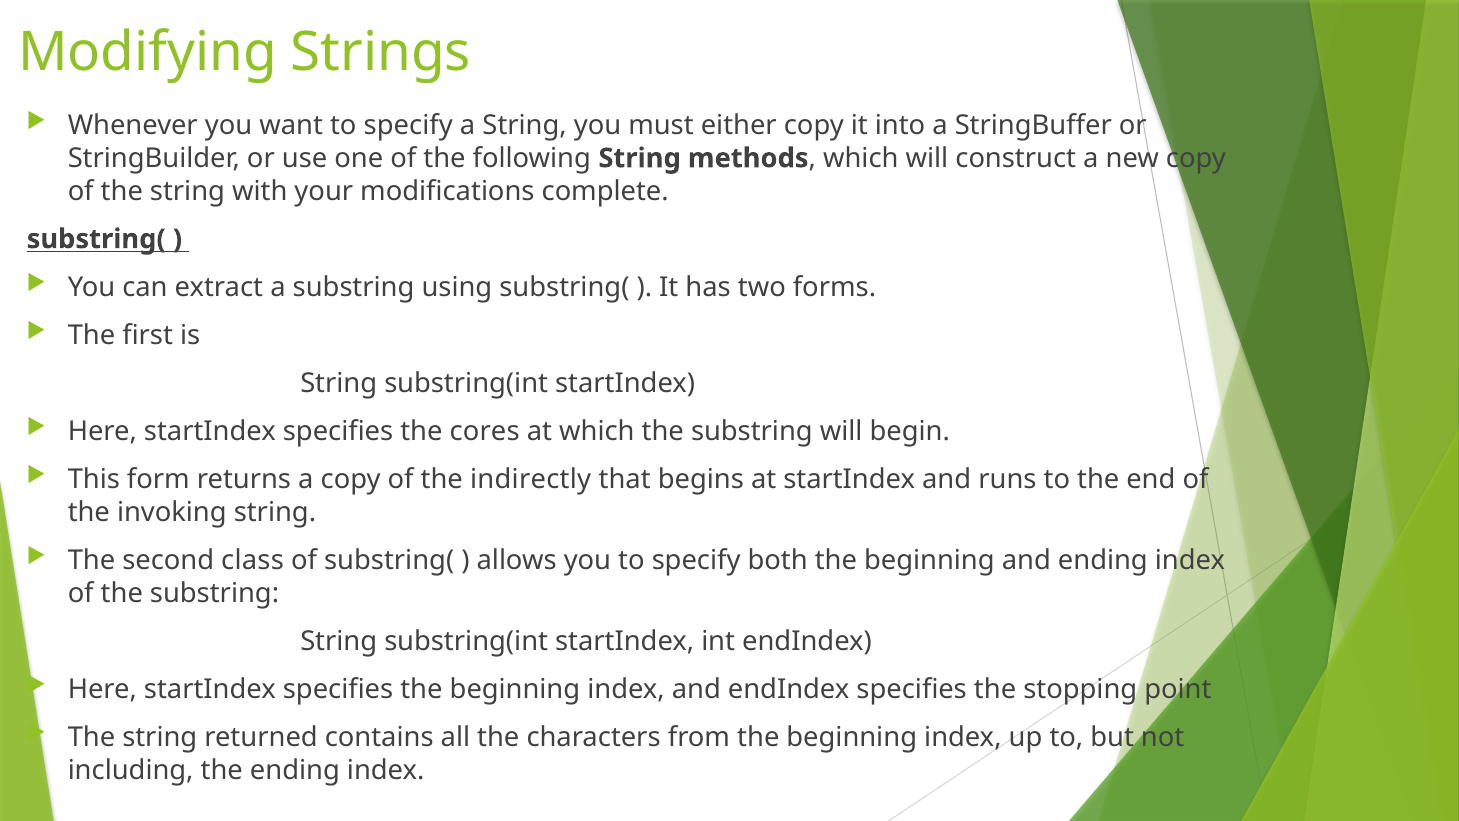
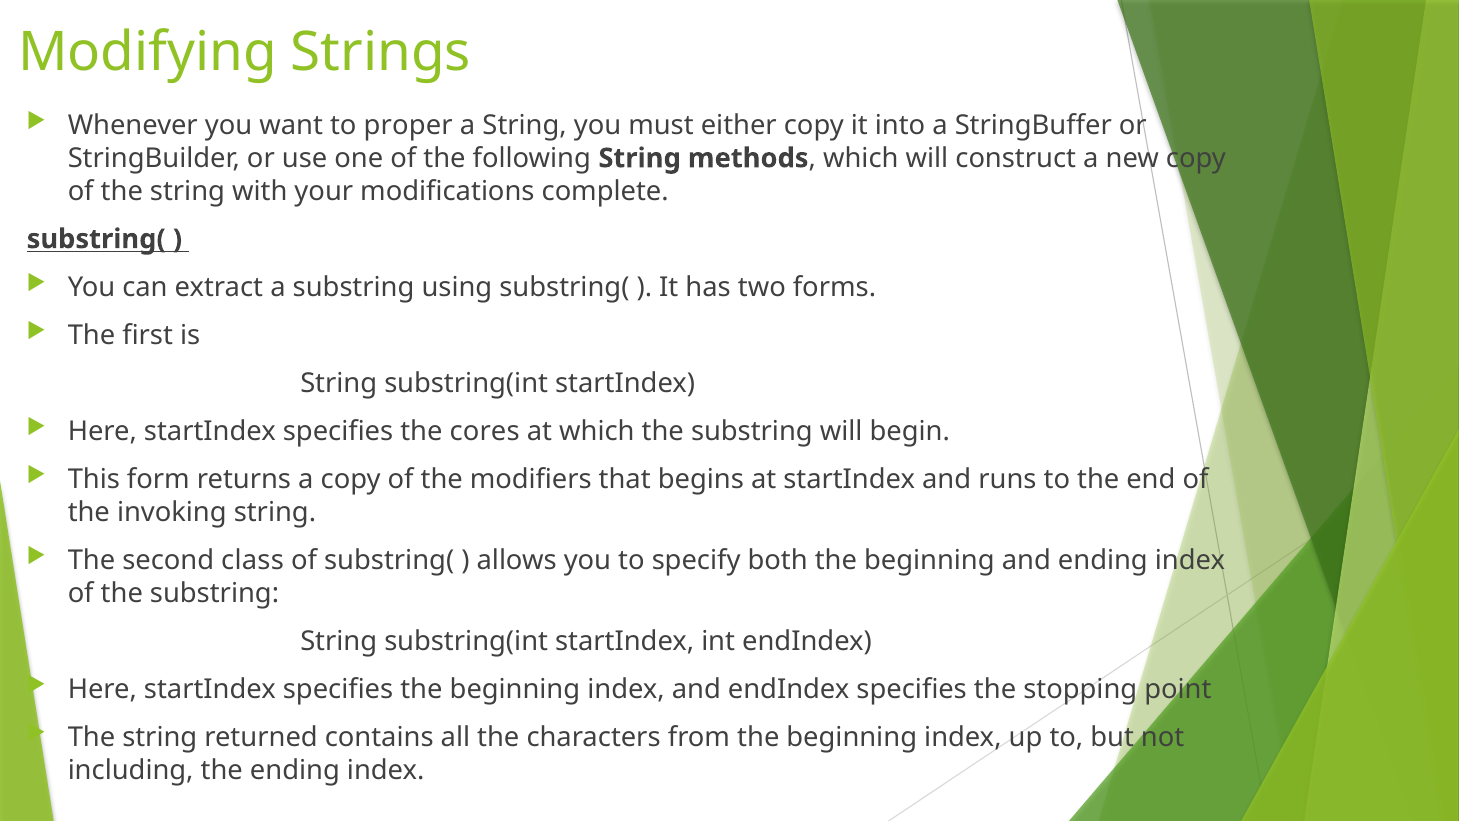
want to specify: specify -> proper
indirectly: indirectly -> modifiers
